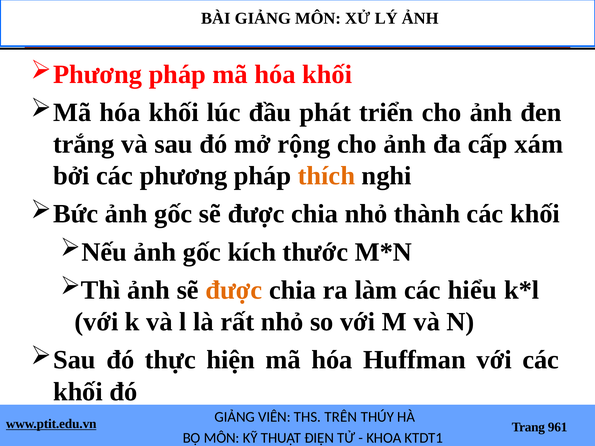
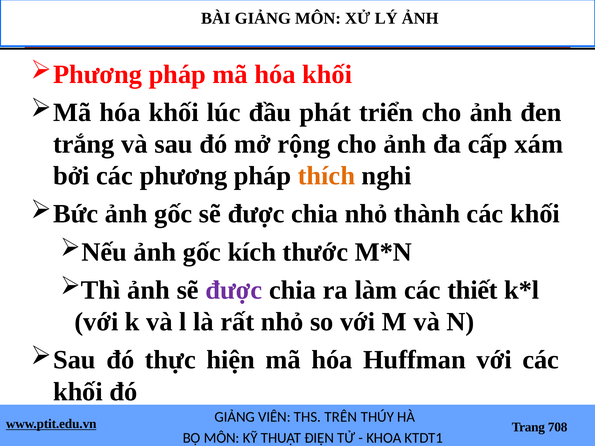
được at (234, 290) colour: orange -> purple
hiểu: hiểu -> thiết
961: 961 -> 708
